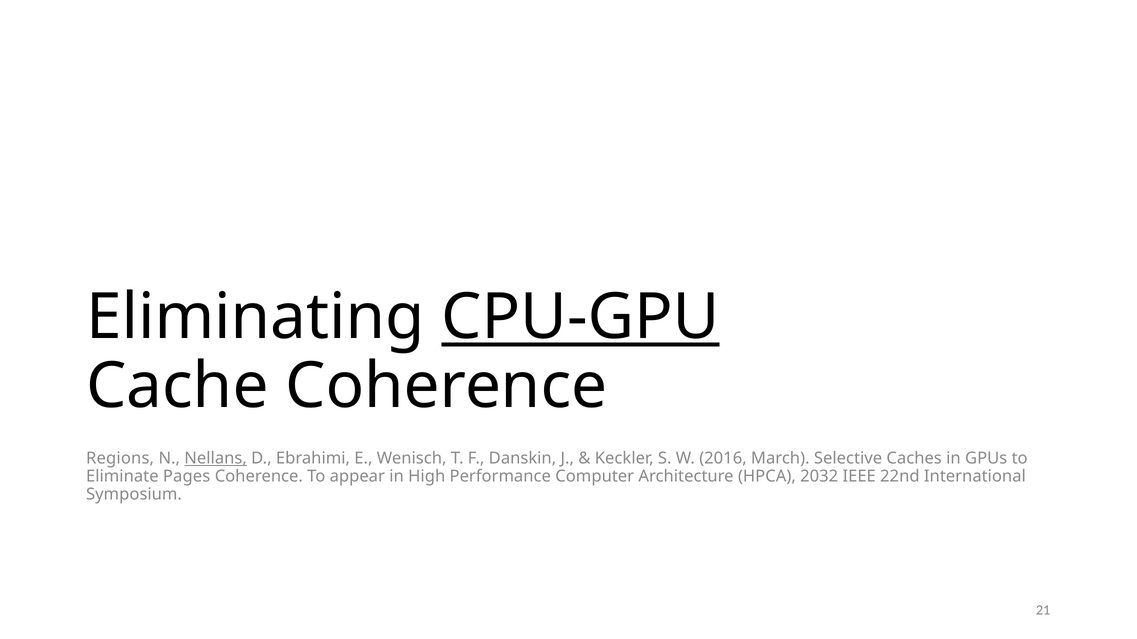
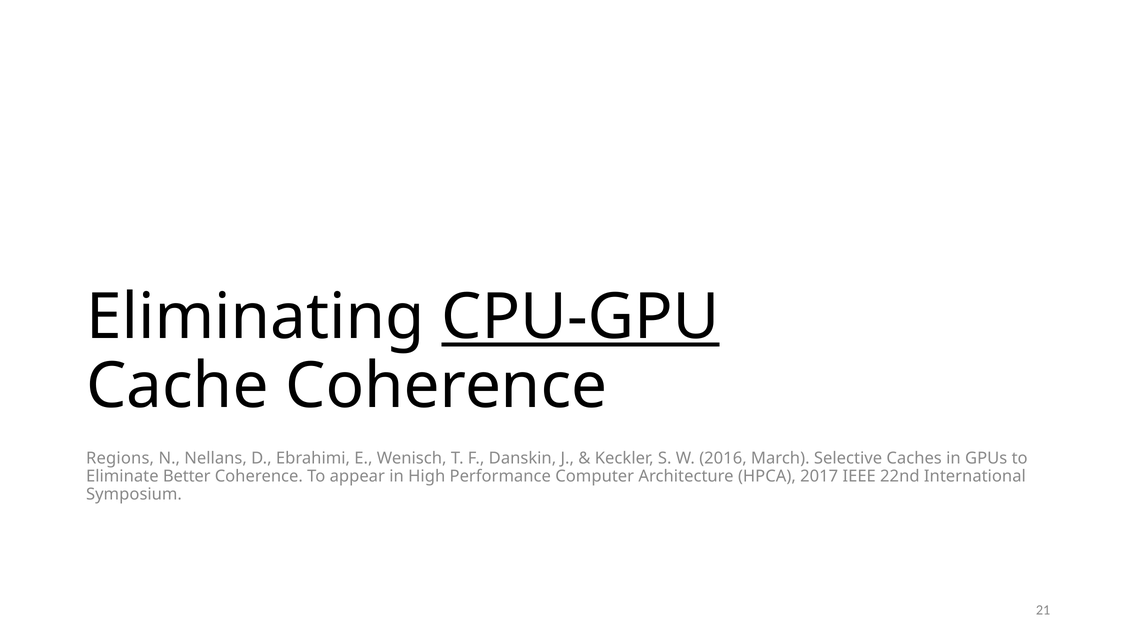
Nellans underline: present -> none
Pages: Pages -> Better
2032: 2032 -> 2017
